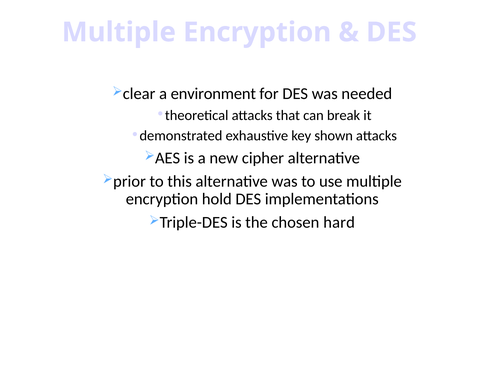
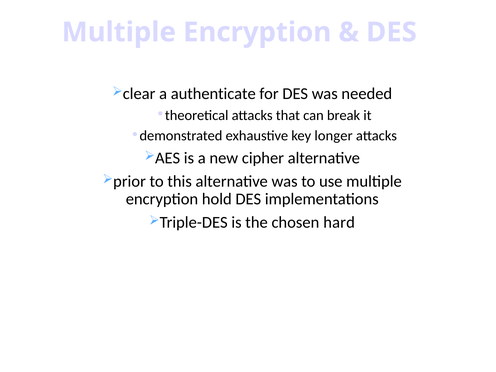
environment: environment -> authenticate
shown: shown -> longer
